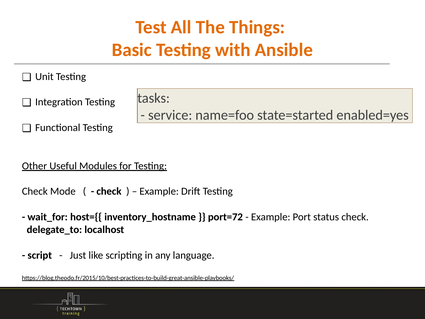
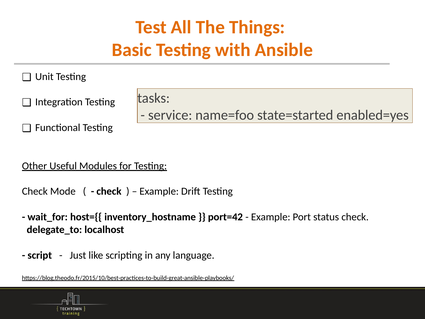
port=72: port=72 -> port=42
